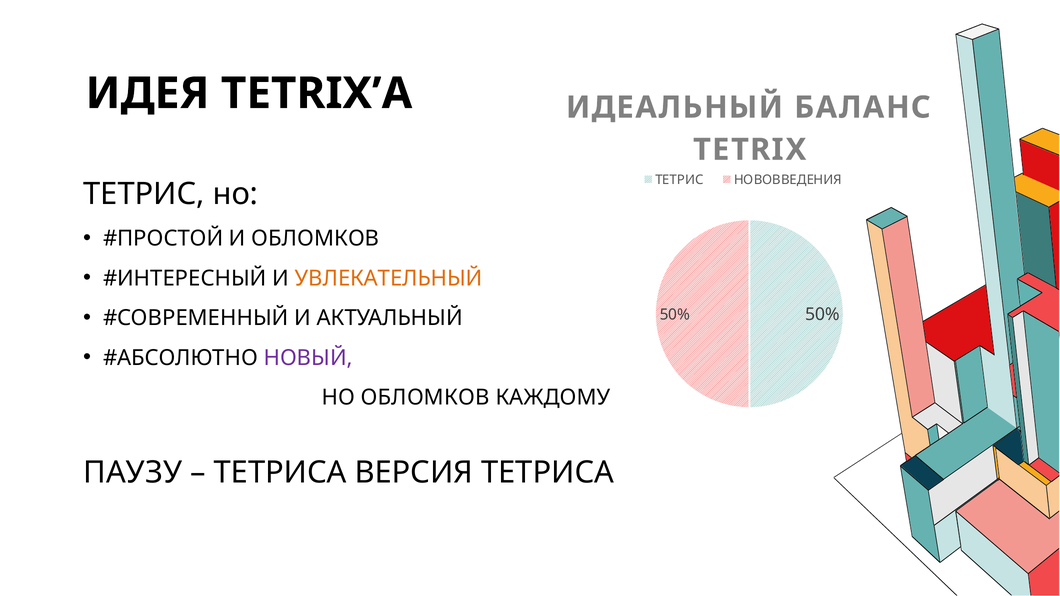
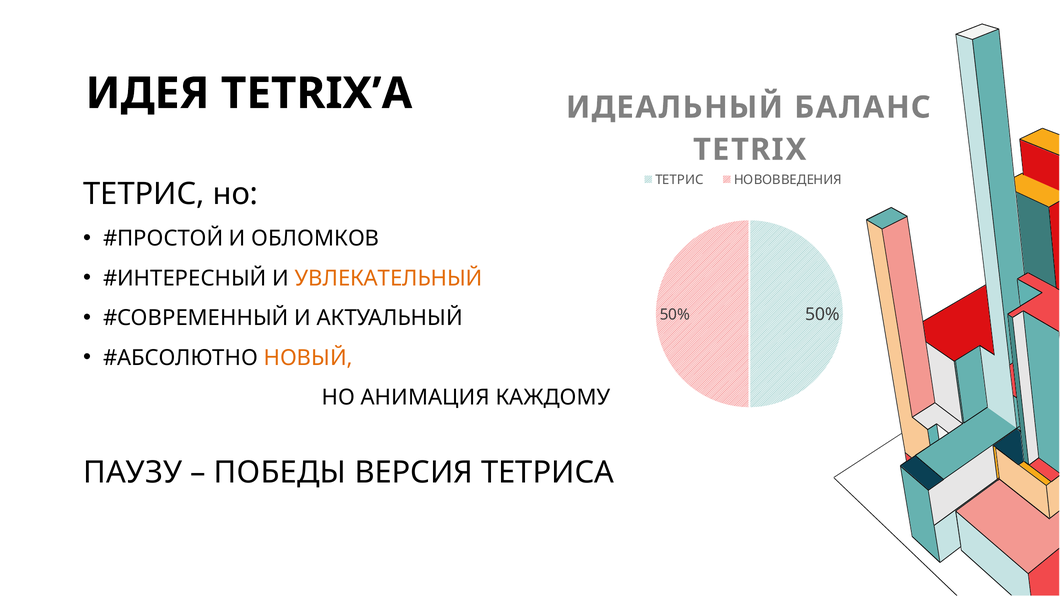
НОВЫЙ colour: purple -> orange
НО ОБЛОМКОВ: ОБЛОМКОВ -> АНИМАЦИЯ
ТЕТРИСА at (280, 473): ТЕТРИСА -> ПОБЕДЫ
